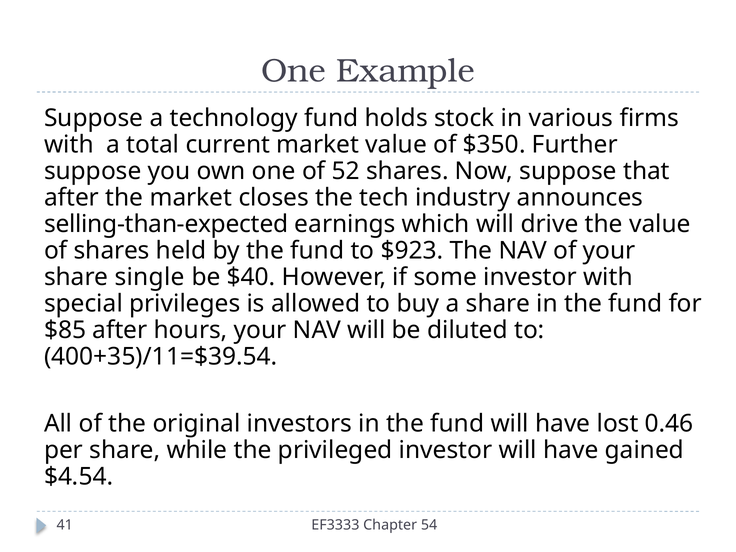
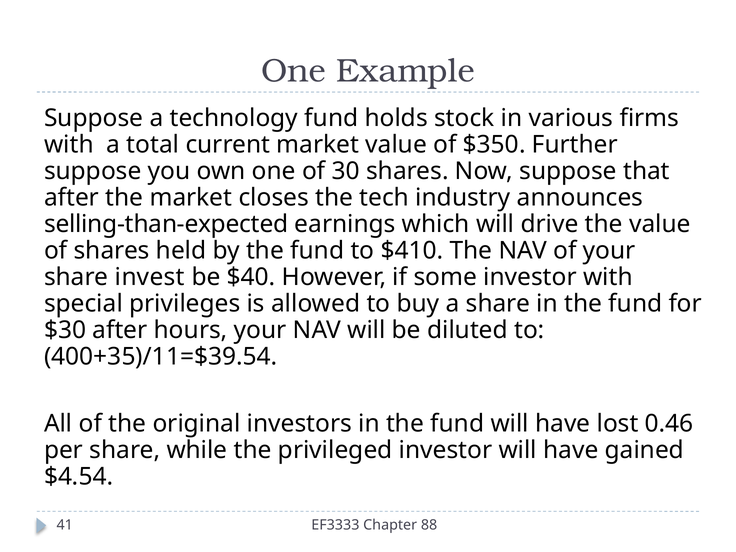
52: 52 -> 30
$923: $923 -> $410
single: single -> invest
$85: $85 -> $30
54: 54 -> 88
